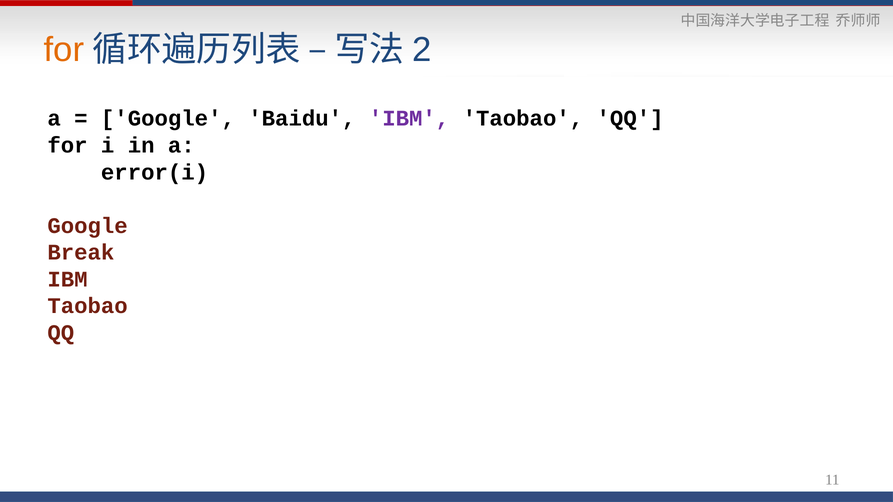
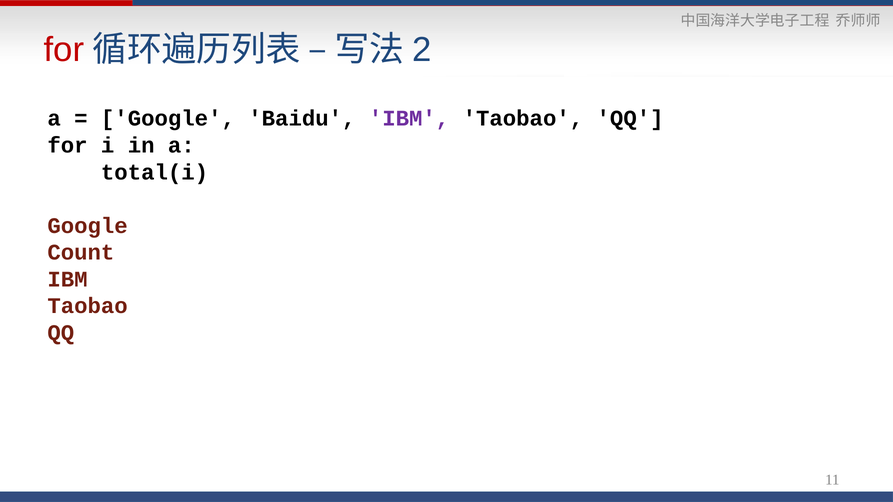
for at (64, 50) colour: orange -> red
error(i: error(i -> total(i
Break: Break -> Count
